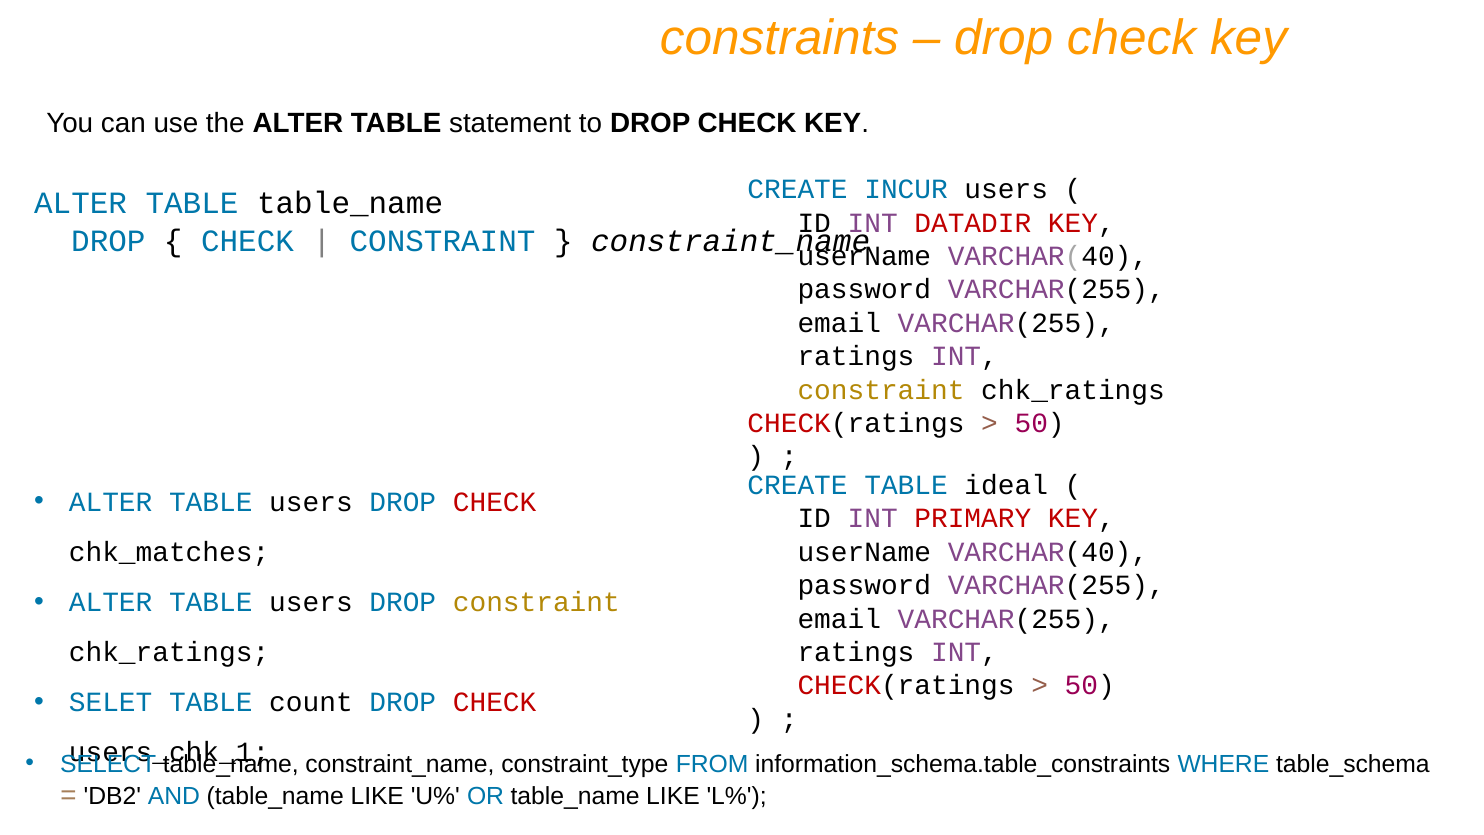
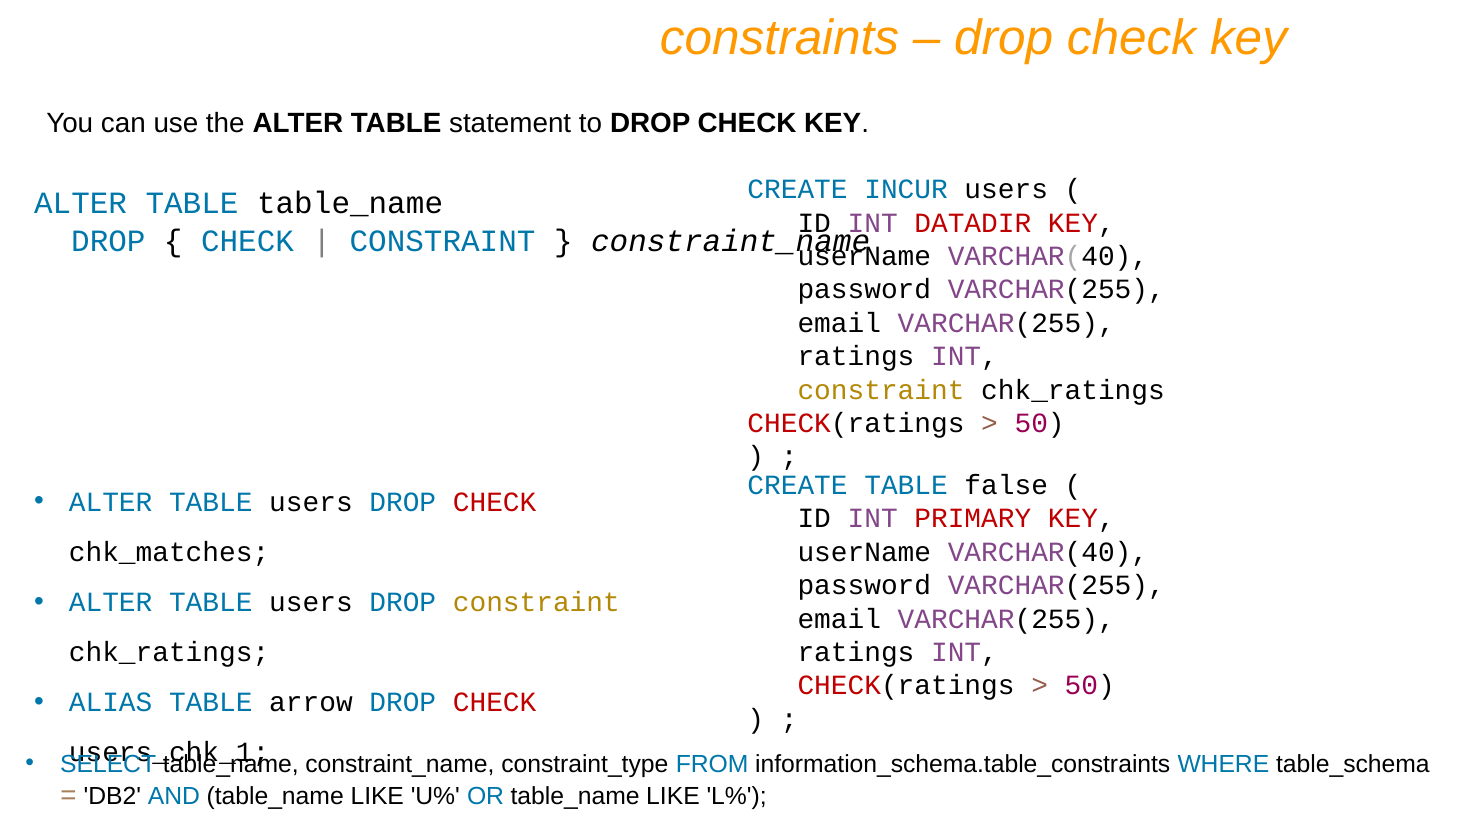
ideal: ideal -> false
SELET: SELET -> ALIAS
count: count -> arrow
